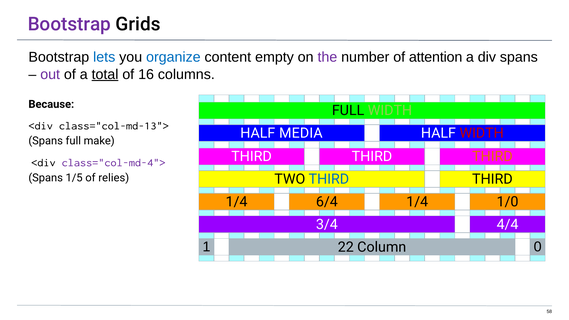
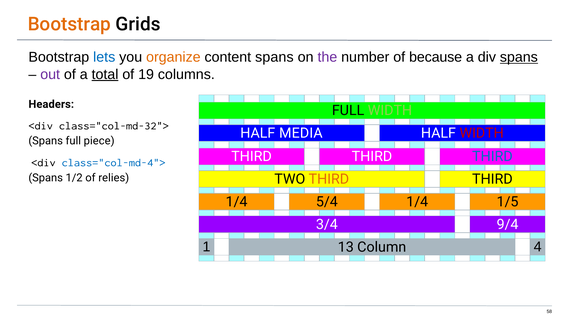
Bootstrap at (69, 24) colour: purple -> orange
organize colour: blue -> orange
content empty: empty -> spans
attention: attention -> because
spans at (519, 57) underline: none -> present
16: 16 -> 19
Because: Because -> Headers
class="col-md-13">: class="col-md-13"> -> class="col-md-32">
make: make -> piece
THIRD at (492, 157) colour: orange -> blue
class="col-md-4"> colour: purple -> blue
1/5: 1/5 -> 1/2
THIRD at (329, 179) colour: blue -> orange
6/4: 6/4 -> 5/4
1/0: 1/0 -> 1/5
4/4: 4/4 -> 9/4
22: 22 -> 13
0: 0 -> 4
